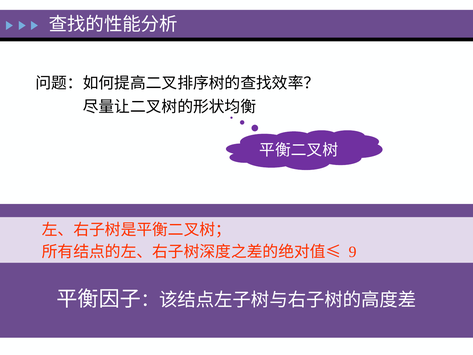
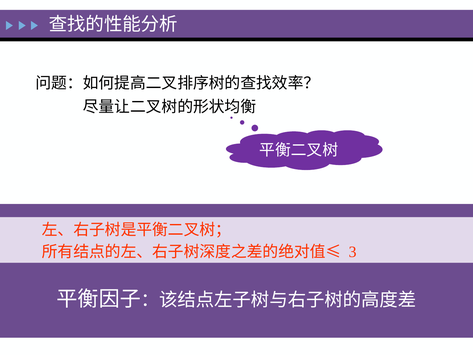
9: 9 -> 3
